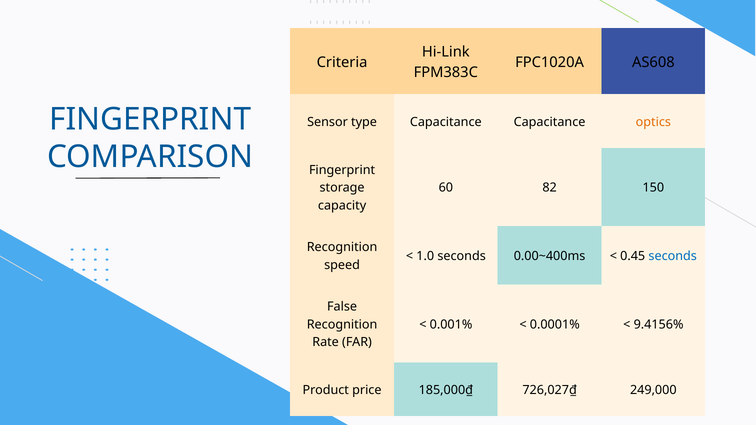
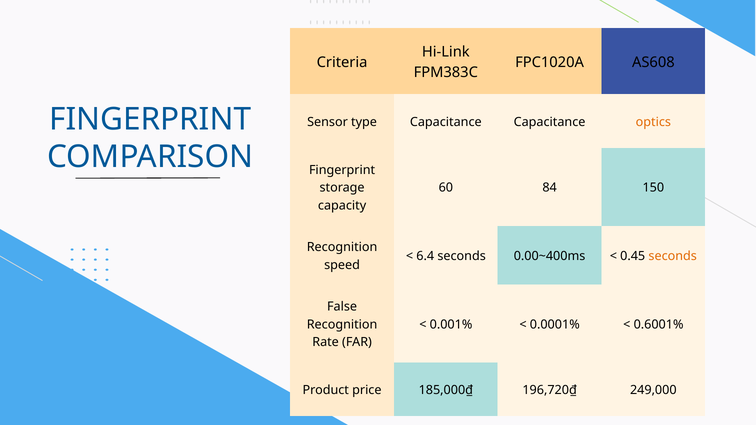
82: 82 -> 84
1.0: 1.0 -> 6.4
seconds at (673, 256) colour: blue -> orange
9.4156%: 9.4156% -> 0.6001%
726,027₫: 726,027₫ -> 196,720₫
